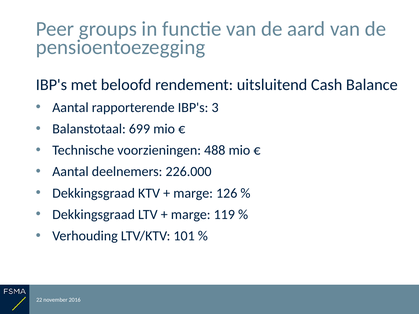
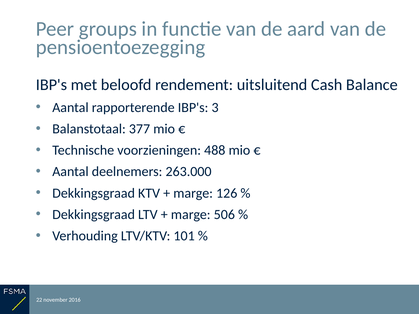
699: 699 -> 377
226.000: 226.000 -> 263.000
119: 119 -> 506
